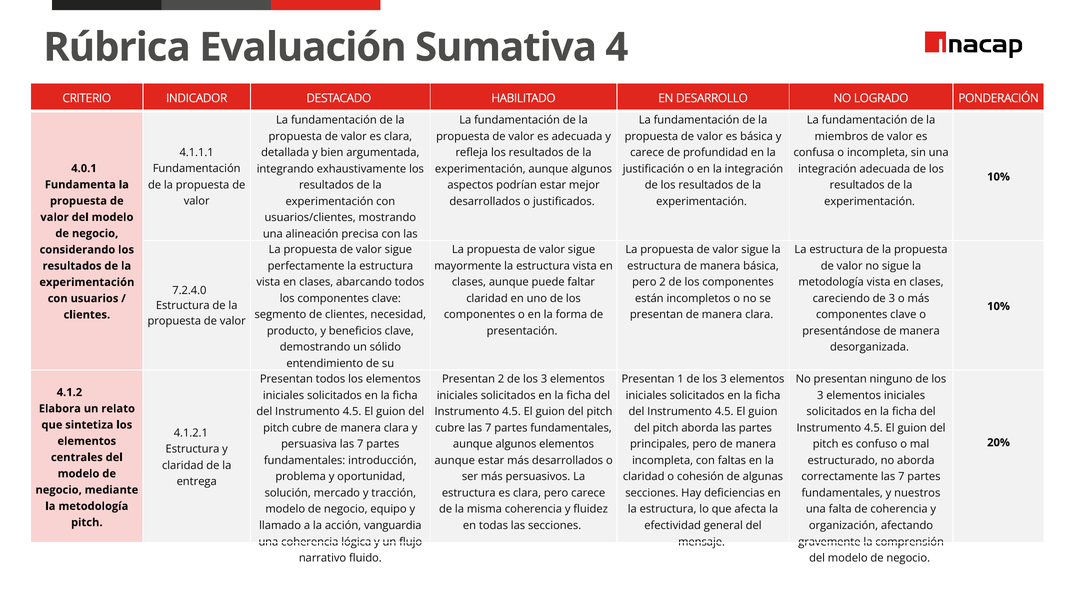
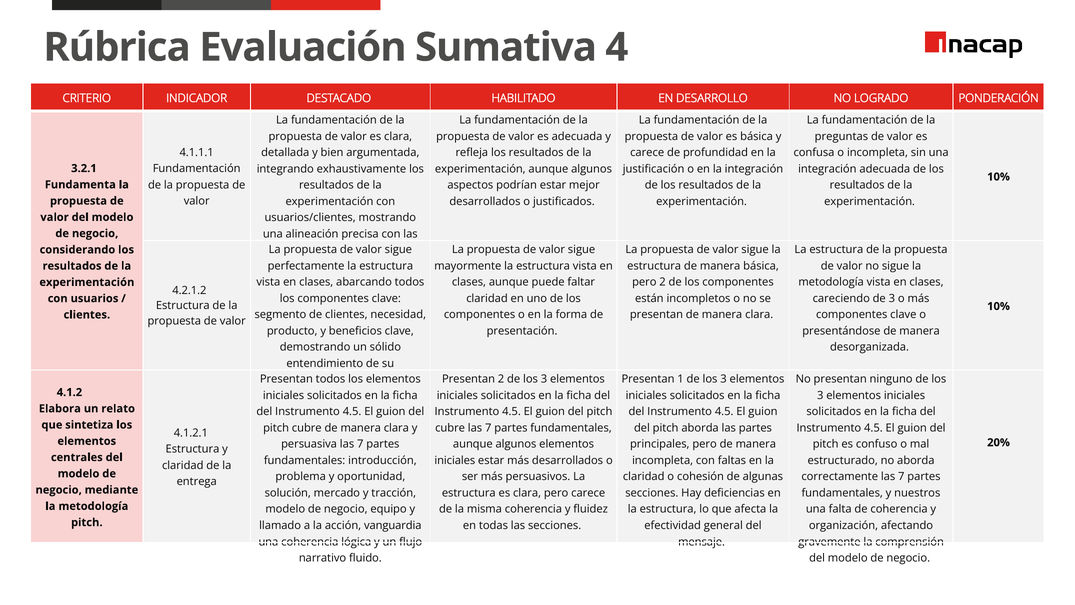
miembros: miembros -> preguntas
4.0.1: 4.0.1 -> 3.2.1
7.2.4.0: 7.2.4.0 -> 4.2.1.2
aunque at (455, 460): aunque -> iniciales
